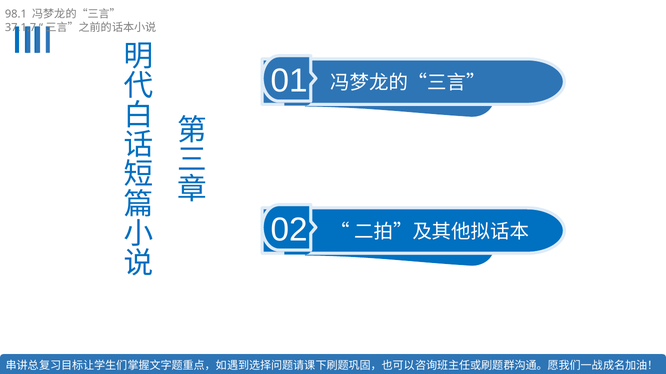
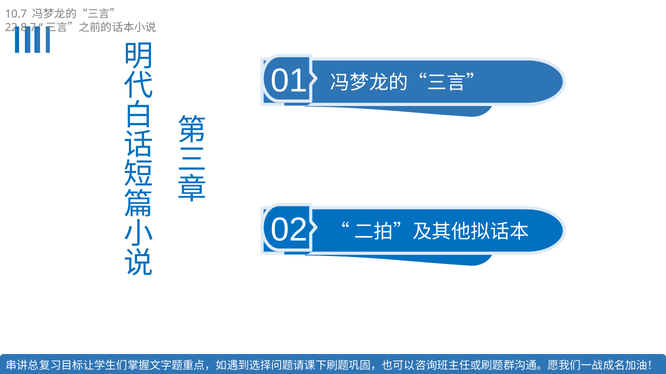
98.1: 98.1 -> 10.7
37.1.7: 37.1.7 -> 22.8.7
